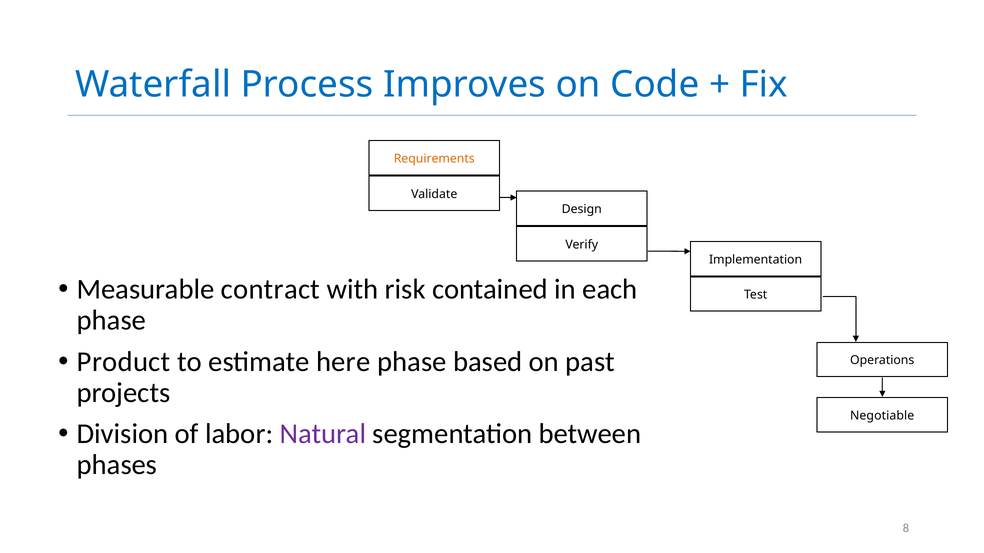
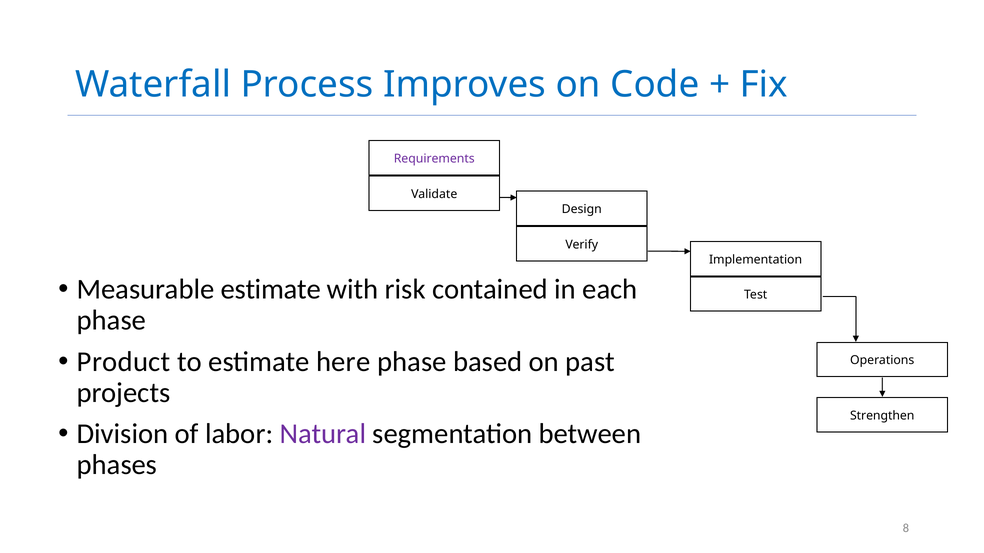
Requirements colour: orange -> purple
Measurable contract: contract -> estimate
Negotiable: Negotiable -> Strengthen
